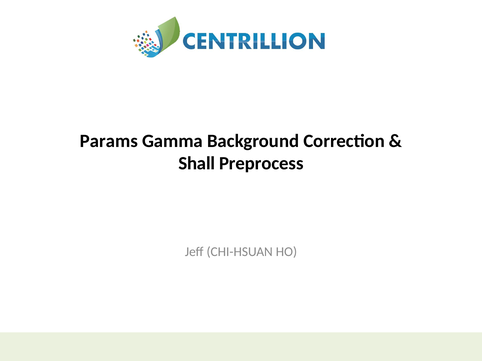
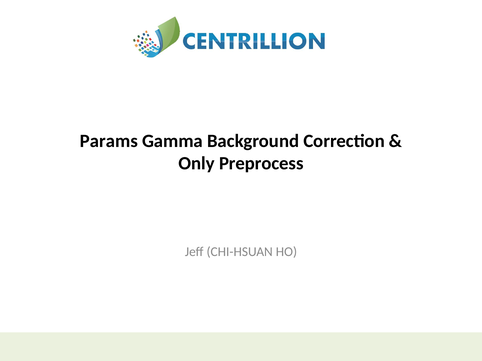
Shall: Shall -> Only
